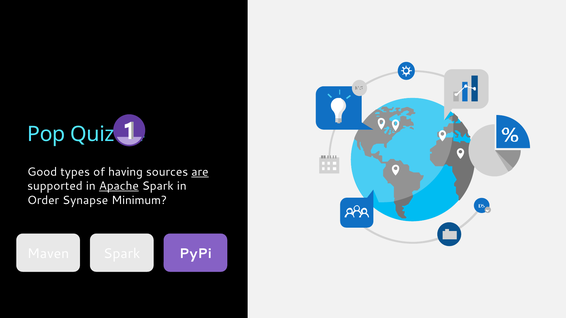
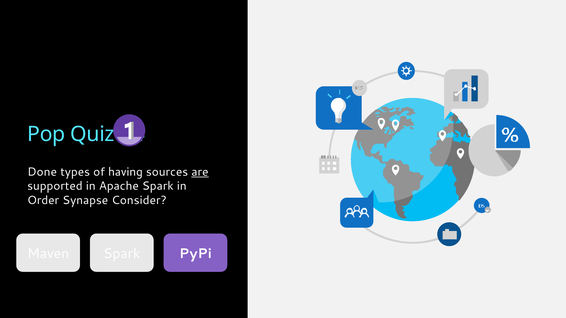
Good: Good -> Done
Apache underline: present -> none
Minimum: Minimum -> Consider
